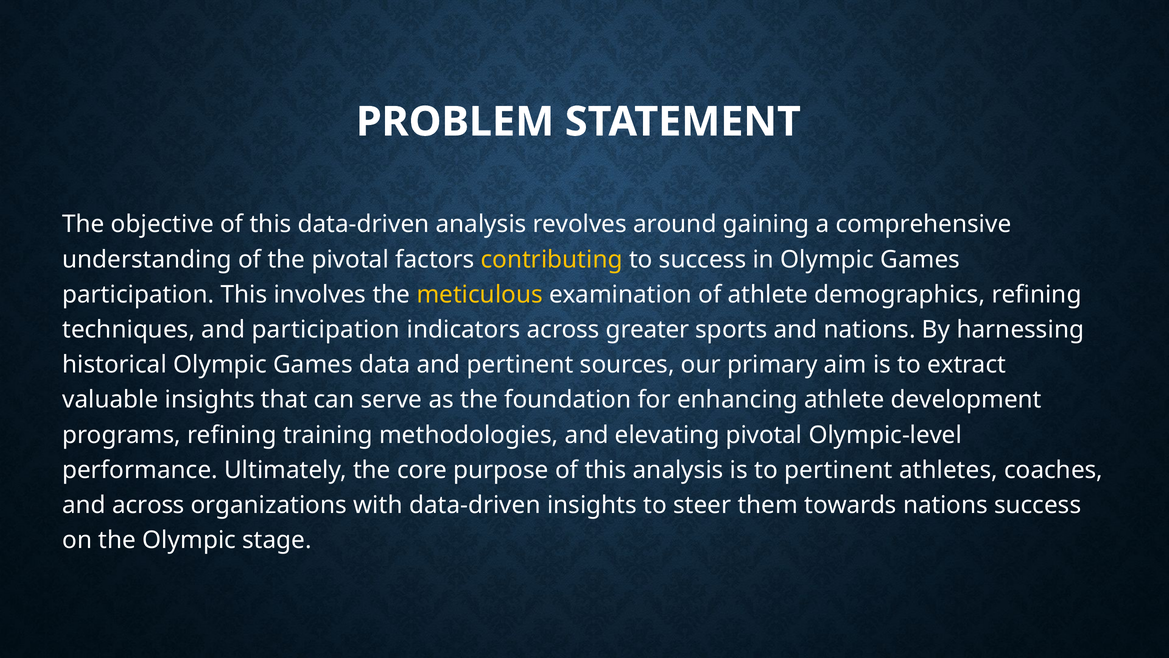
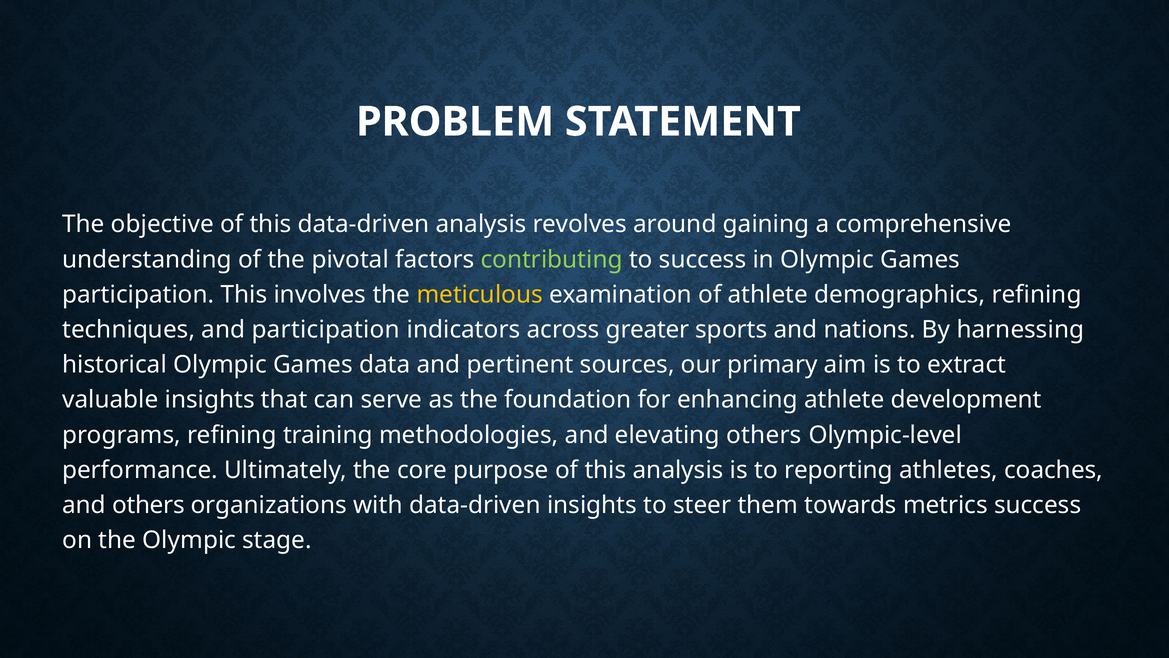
contributing colour: yellow -> light green
elevating pivotal: pivotal -> others
to pertinent: pertinent -> reporting
and across: across -> others
towards nations: nations -> metrics
